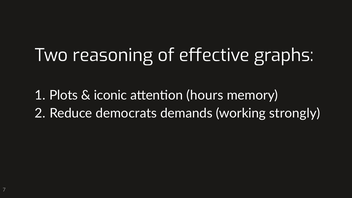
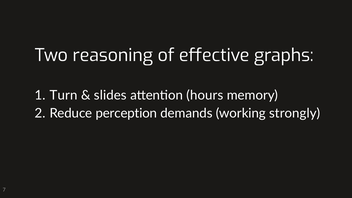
Plots: Plots -> Turn
iconic: iconic -> slides
democrats: democrats -> perception
